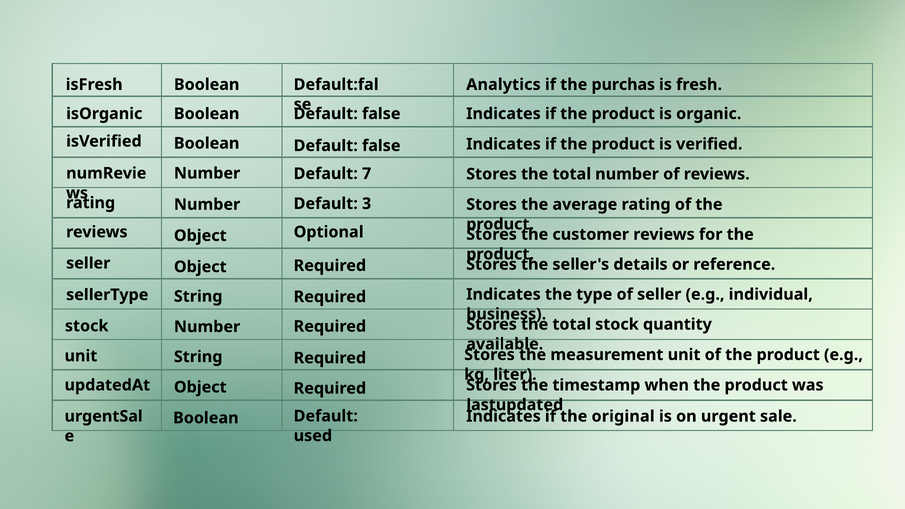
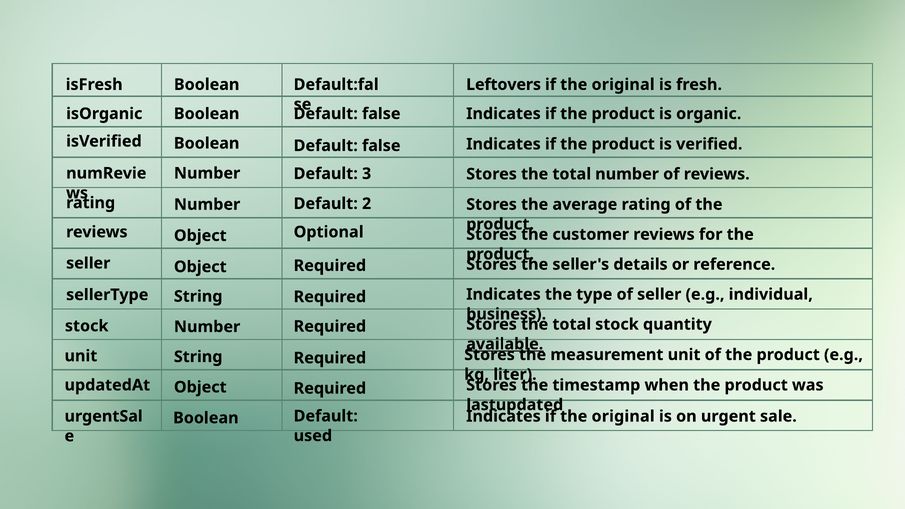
Analytics: Analytics -> Leftovers
purchas at (623, 85): purchas -> original
7: 7 -> 3
3: 3 -> 2
available underline: none -> present
